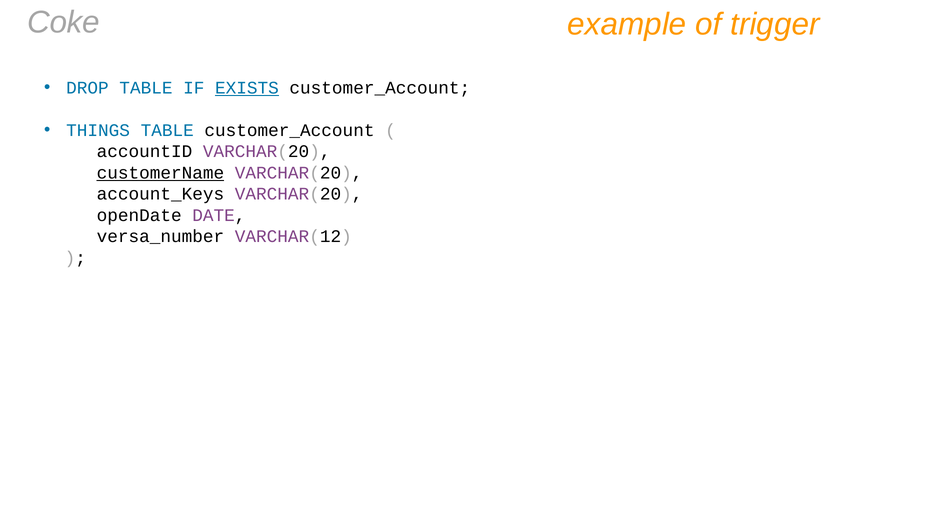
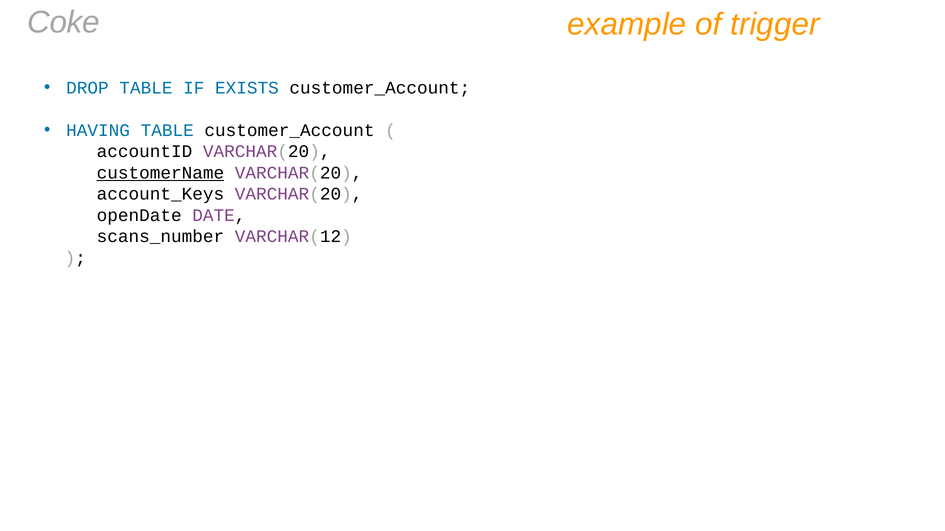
EXISTS underline: present -> none
THINGS: THINGS -> HAVING
versa_number: versa_number -> scans_number
